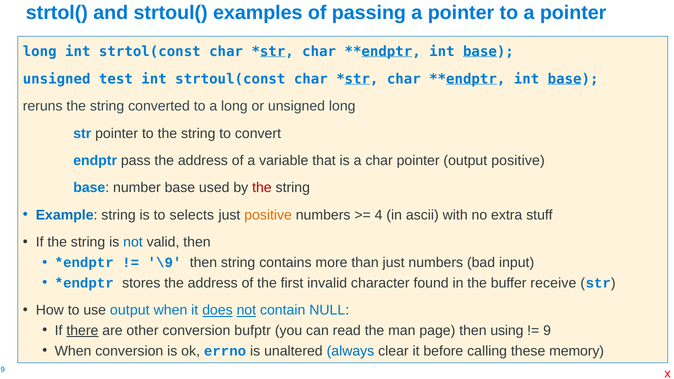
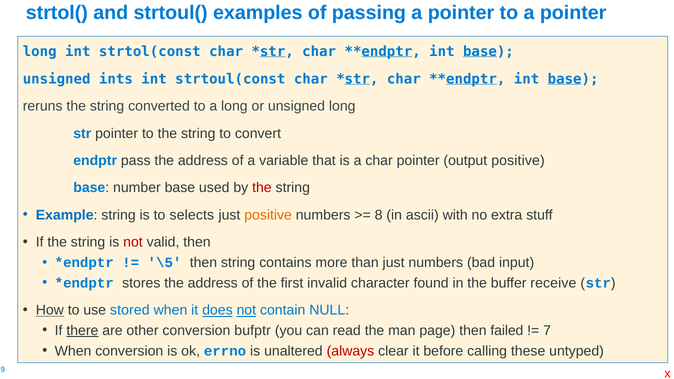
test: test -> ints
4: 4 -> 8
not at (133, 242) colour: blue -> red
\9: \9 -> \5
How underline: none -> present
use output: output -> stored
using: using -> failed
9: 9 -> 7
always colour: blue -> red
memory: memory -> untyped
